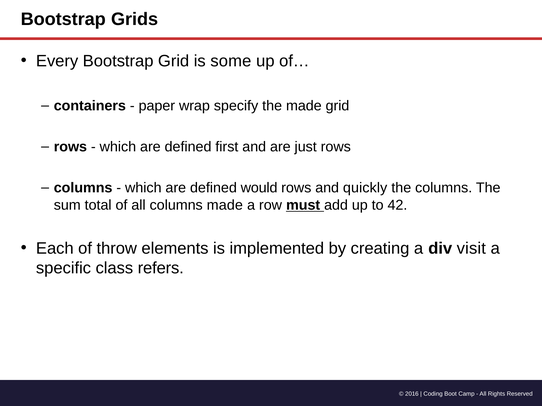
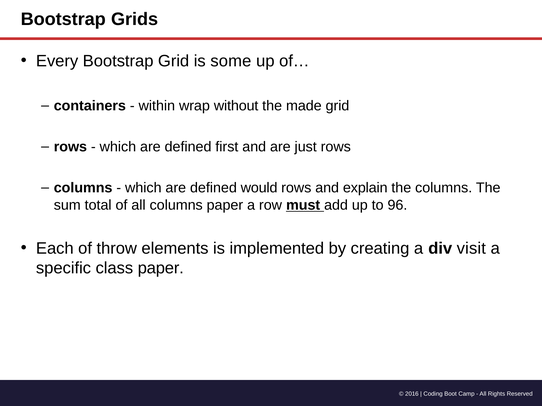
paper: paper -> within
specify: specify -> without
quickly: quickly -> explain
columns made: made -> paper
42: 42 -> 96
class refers: refers -> paper
